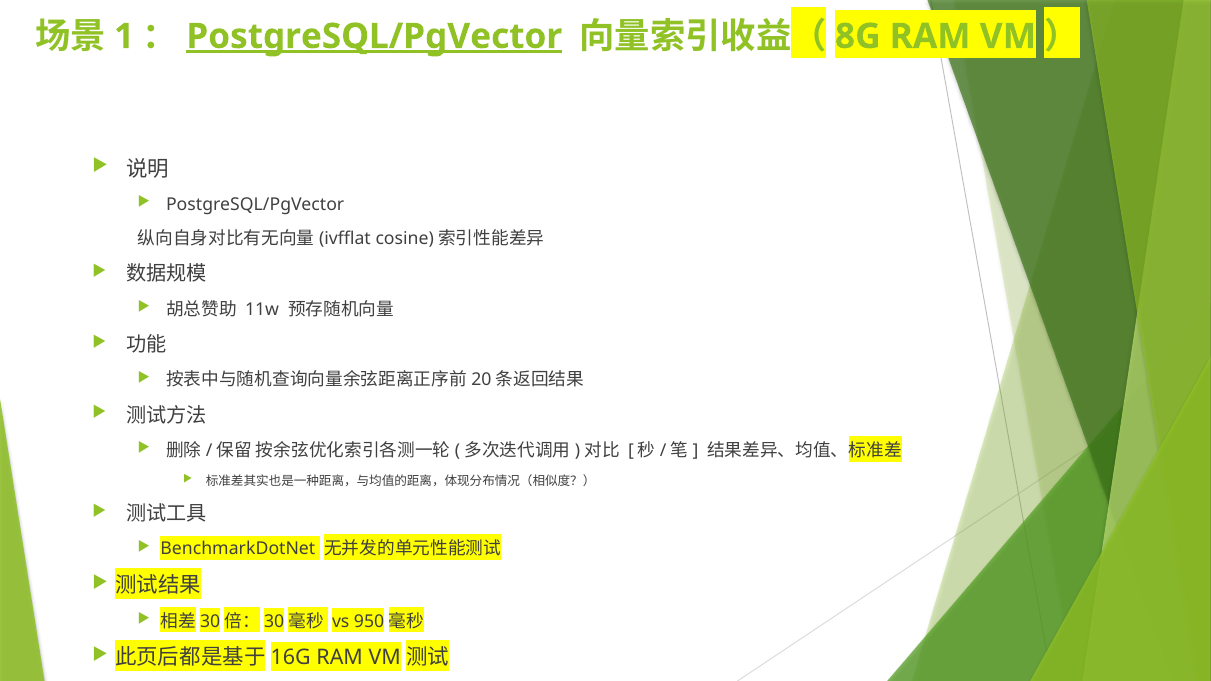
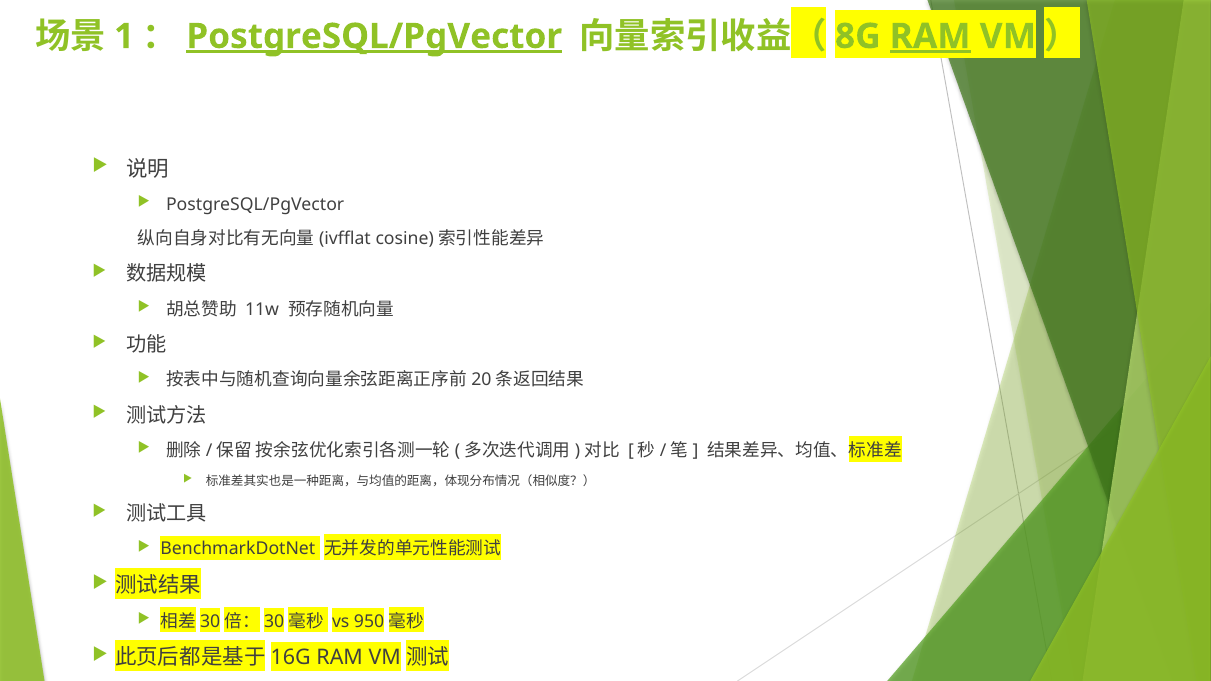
RAM at (930, 36) underline: none -> present
